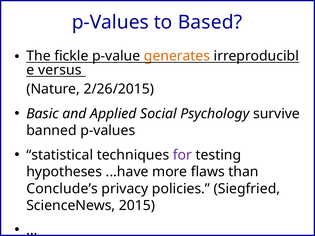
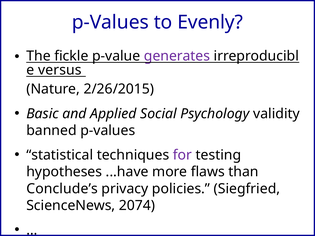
Based: Based -> Evenly
generates colour: orange -> purple
survive: survive -> validity
2015: 2015 -> 2074
